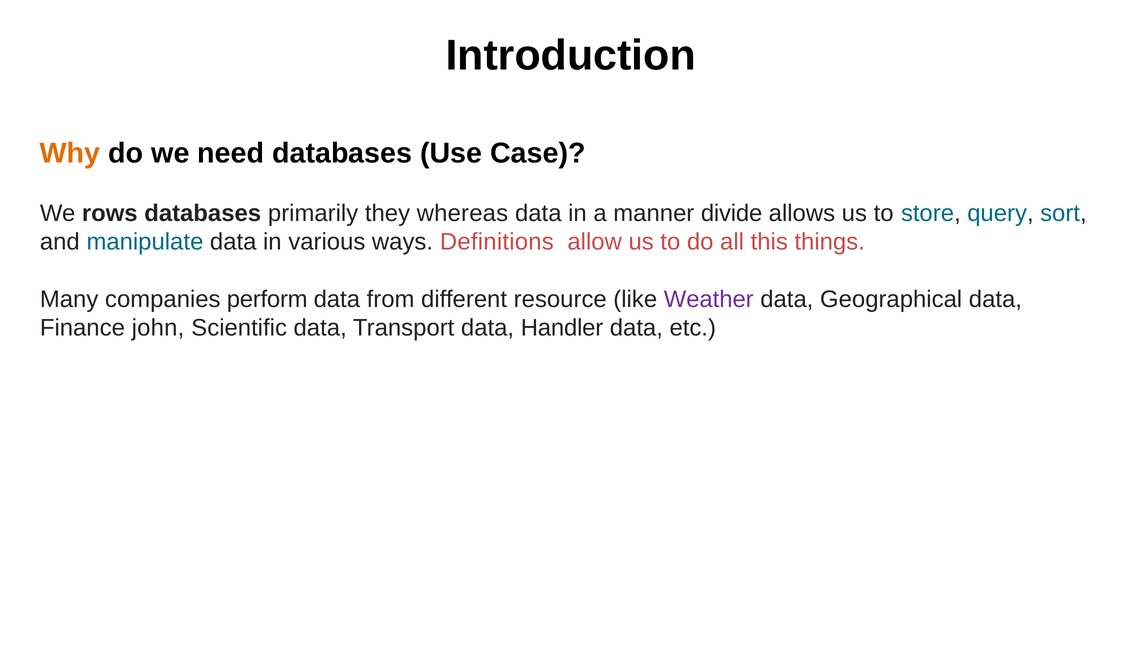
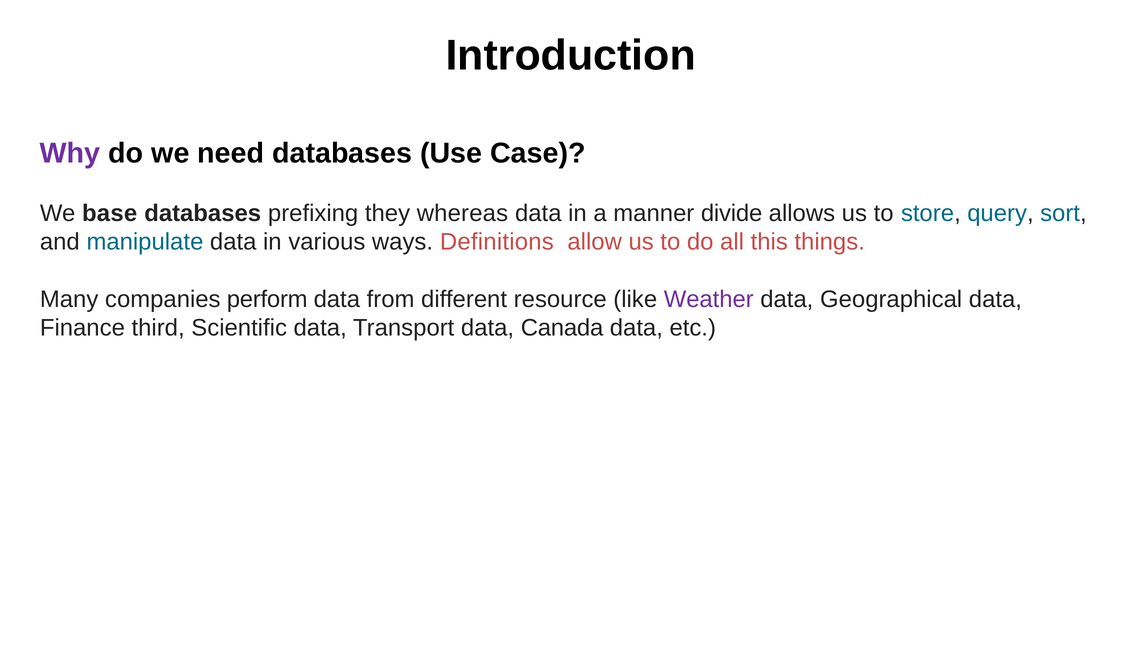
Why colour: orange -> purple
rows: rows -> base
primarily: primarily -> prefixing
john: john -> third
Handler: Handler -> Canada
